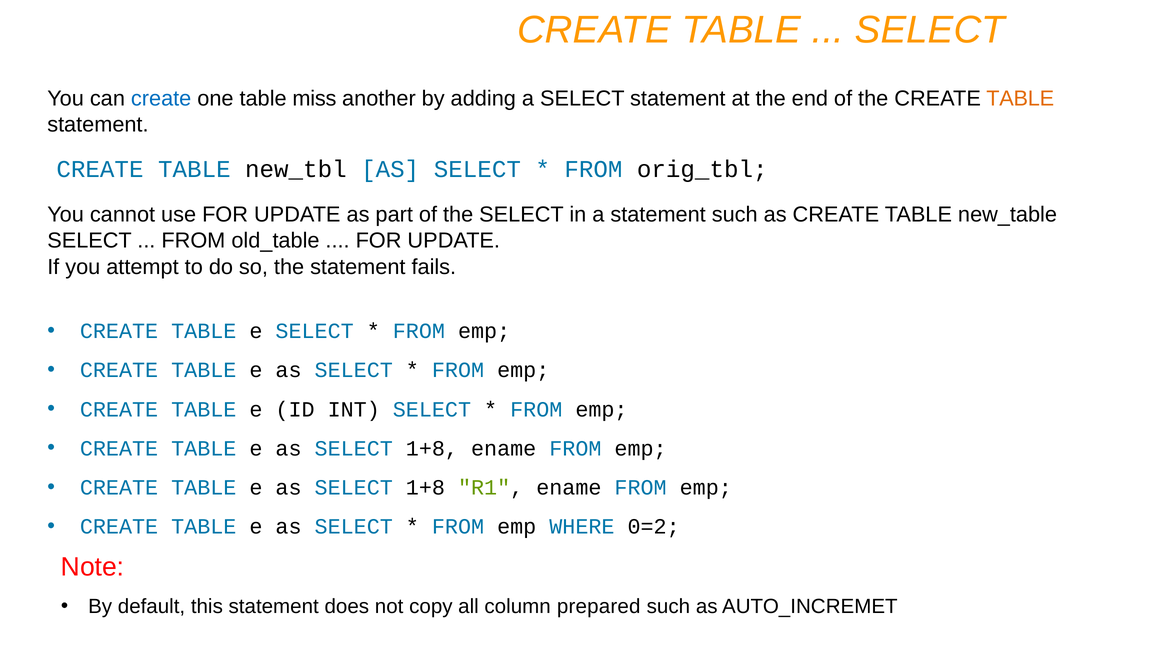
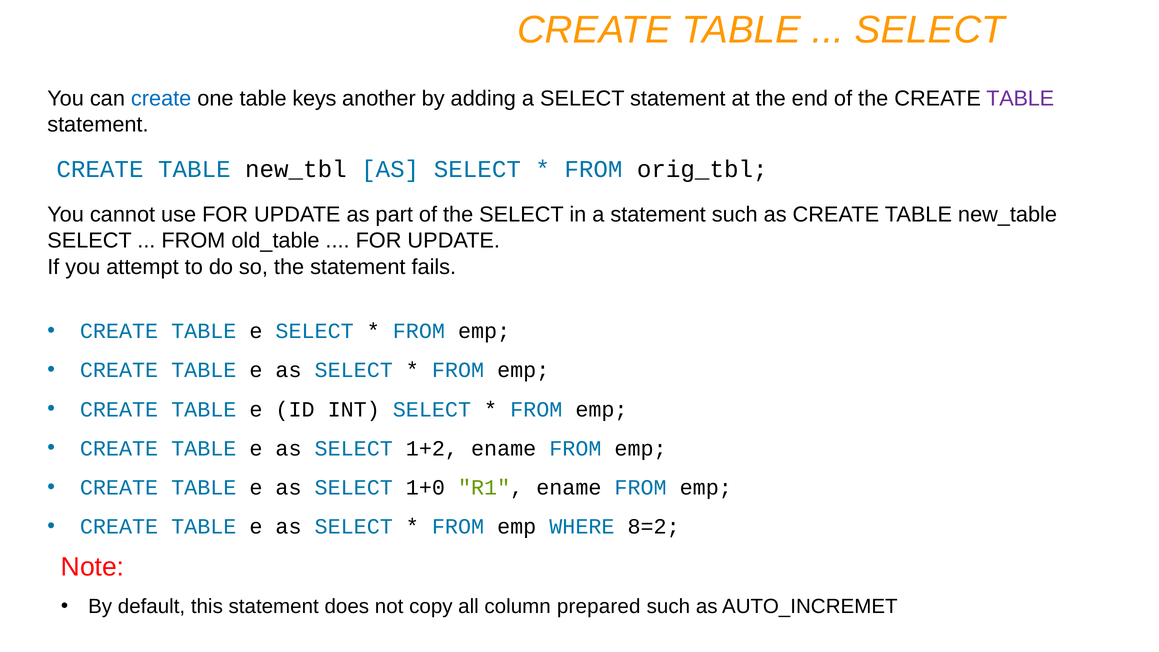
miss: miss -> keys
TABLE at (1020, 98) colour: orange -> purple
1+8 at (432, 448): 1+8 -> 1+2
1+8 at (425, 488): 1+8 -> 1+0
0=2: 0=2 -> 8=2
